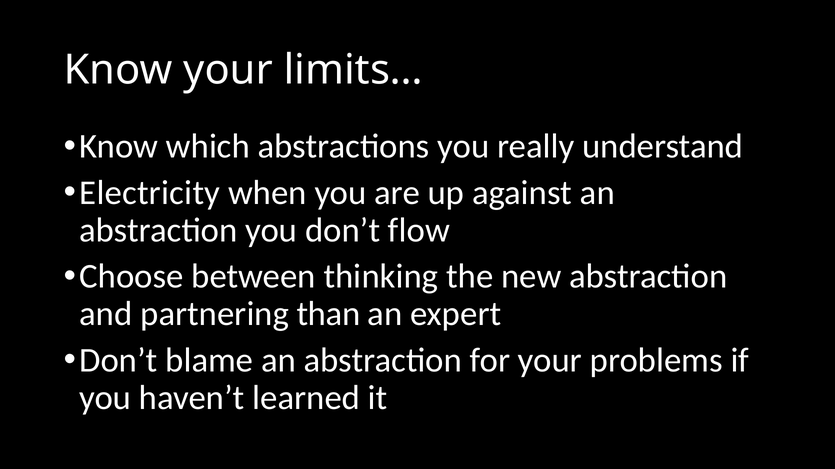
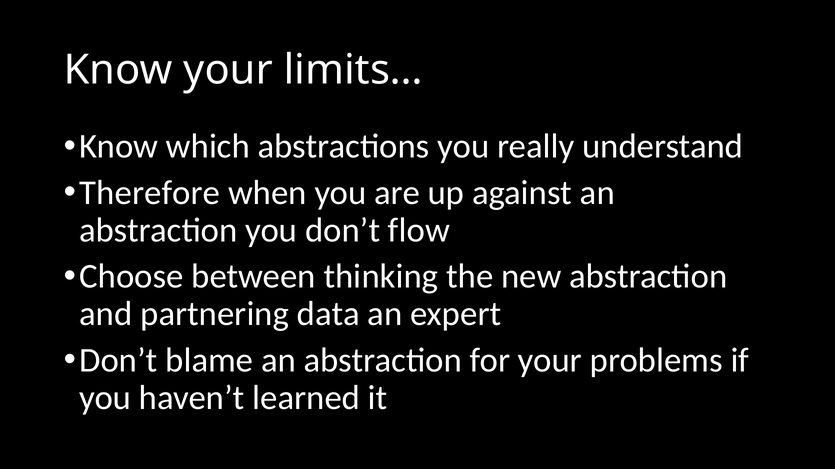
Electricity: Electricity -> Therefore
than: than -> data
